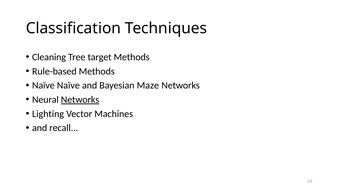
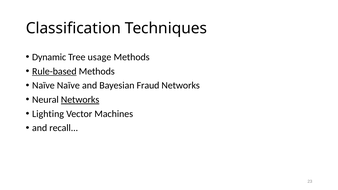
Cleaning: Cleaning -> Dynamic
target: target -> usage
Rule-based underline: none -> present
Maze: Maze -> Fraud
